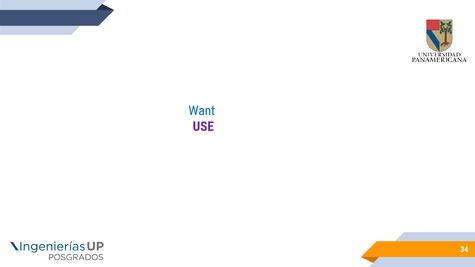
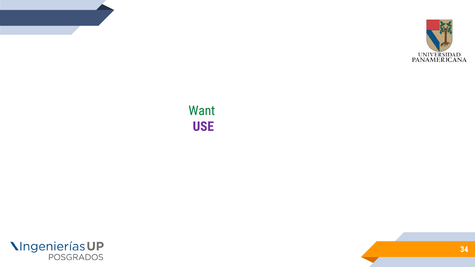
Want colour: blue -> green
